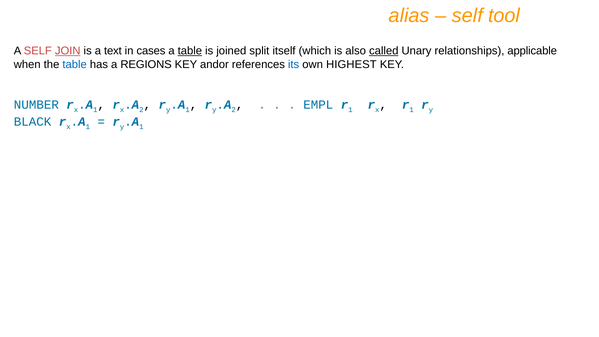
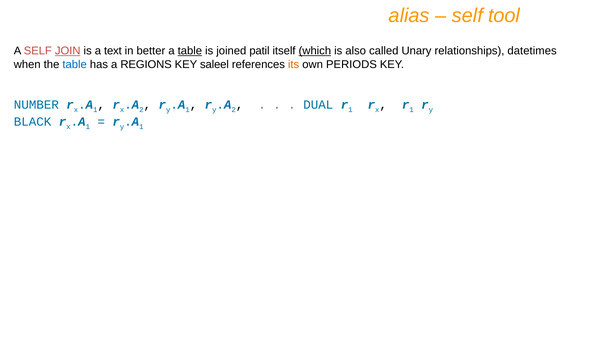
cases: cases -> better
split: split -> patil
which underline: none -> present
called underline: present -> none
applicable: applicable -> datetimes
andor: andor -> saleel
its colour: blue -> orange
HIGHEST: HIGHEST -> PERIODS
EMPL: EMPL -> DUAL
